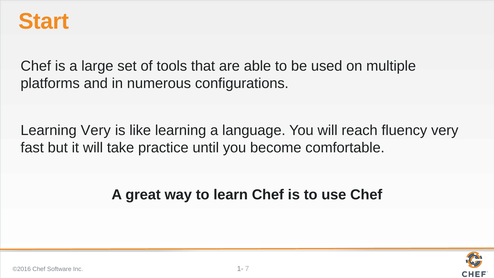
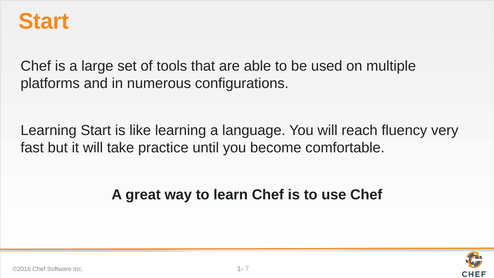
Learning Very: Very -> Start
